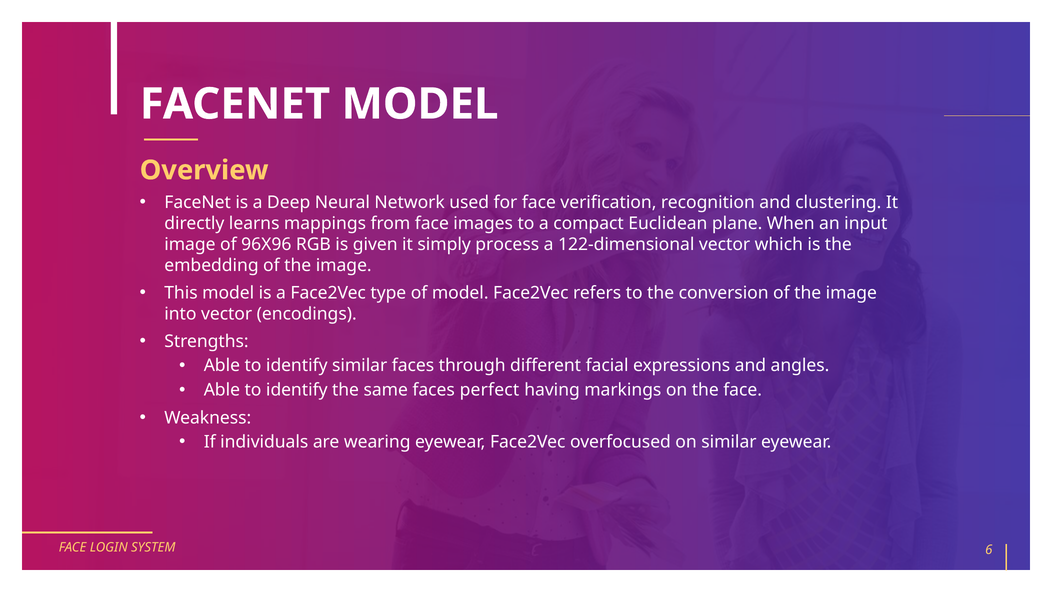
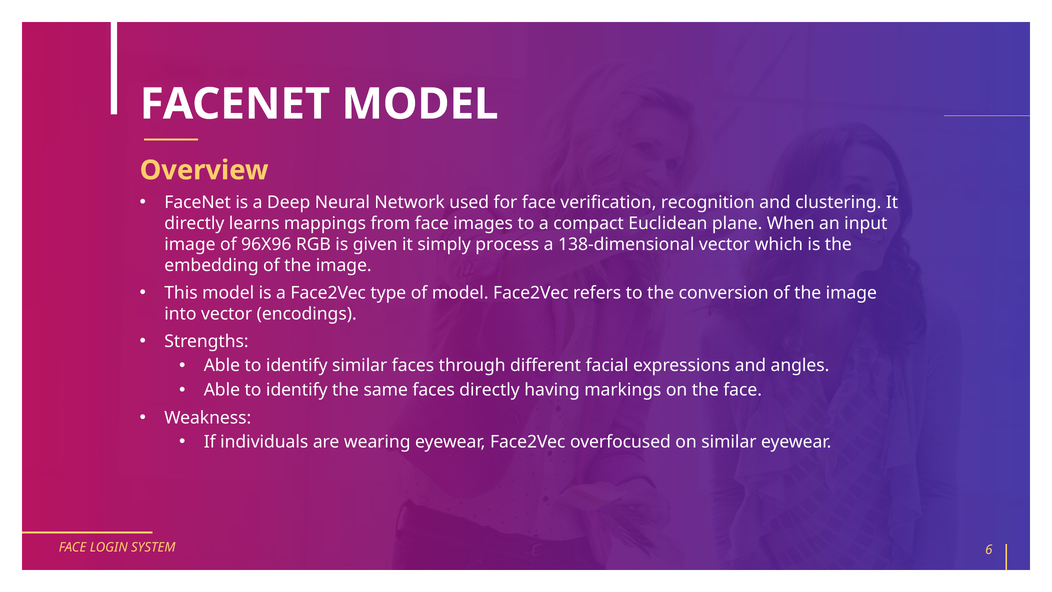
122-dimensional: 122-dimensional -> 138-dimensional
faces perfect: perfect -> directly
